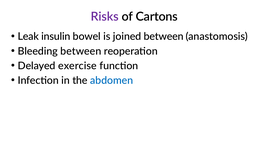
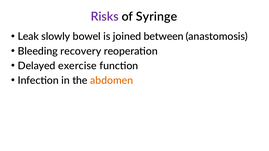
Cartons: Cartons -> Syringe
insulin: insulin -> slowly
Bleeding between: between -> recovery
abdomen colour: blue -> orange
